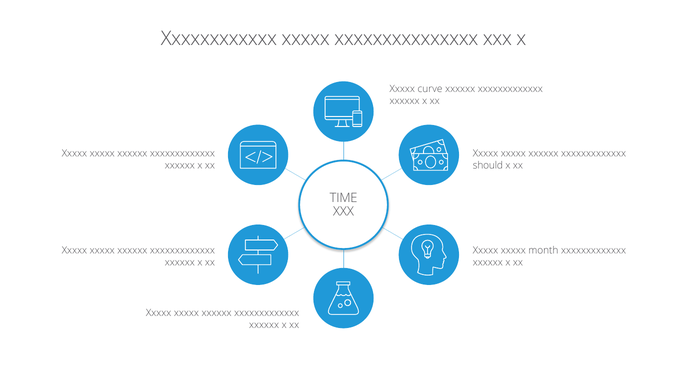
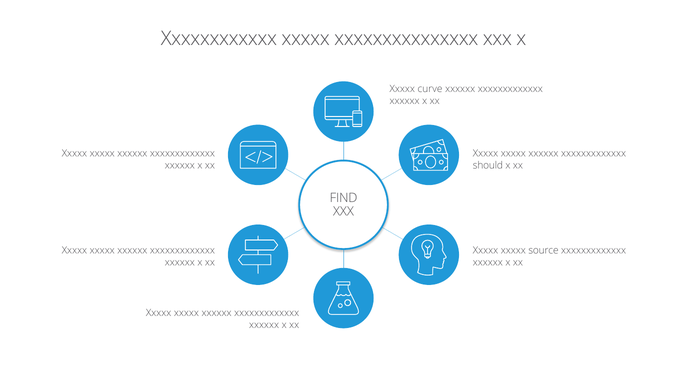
TIME: TIME -> FIND
month: month -> source
